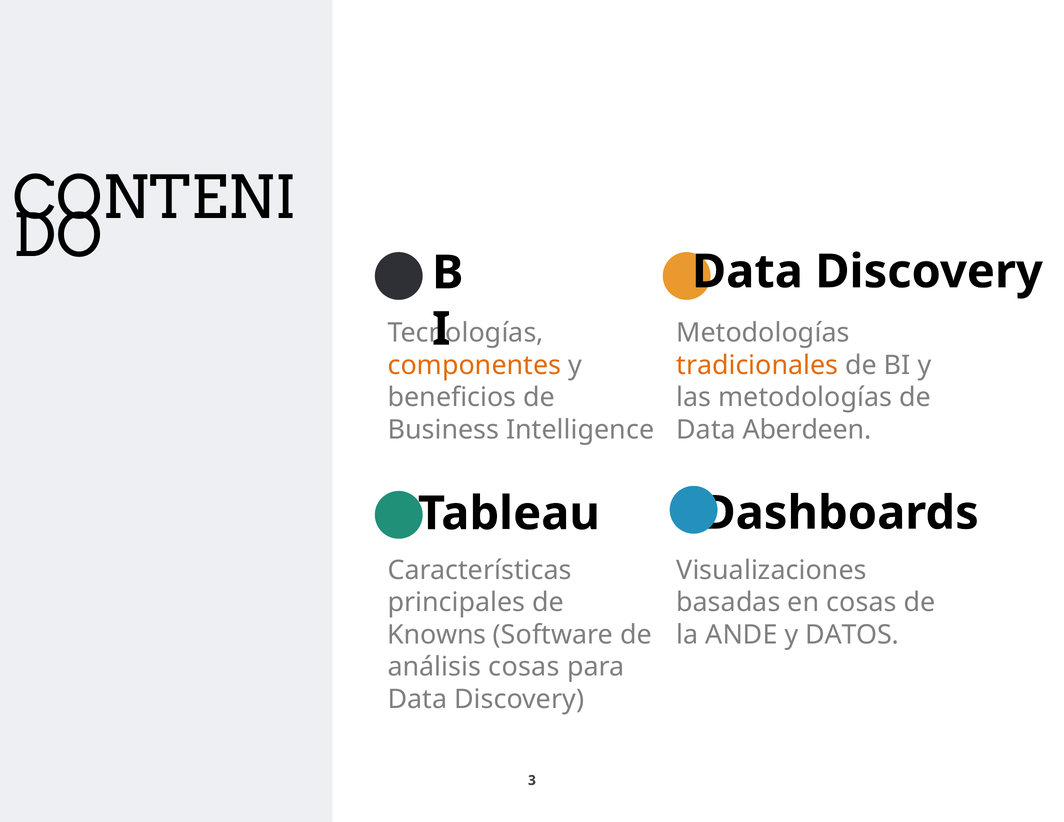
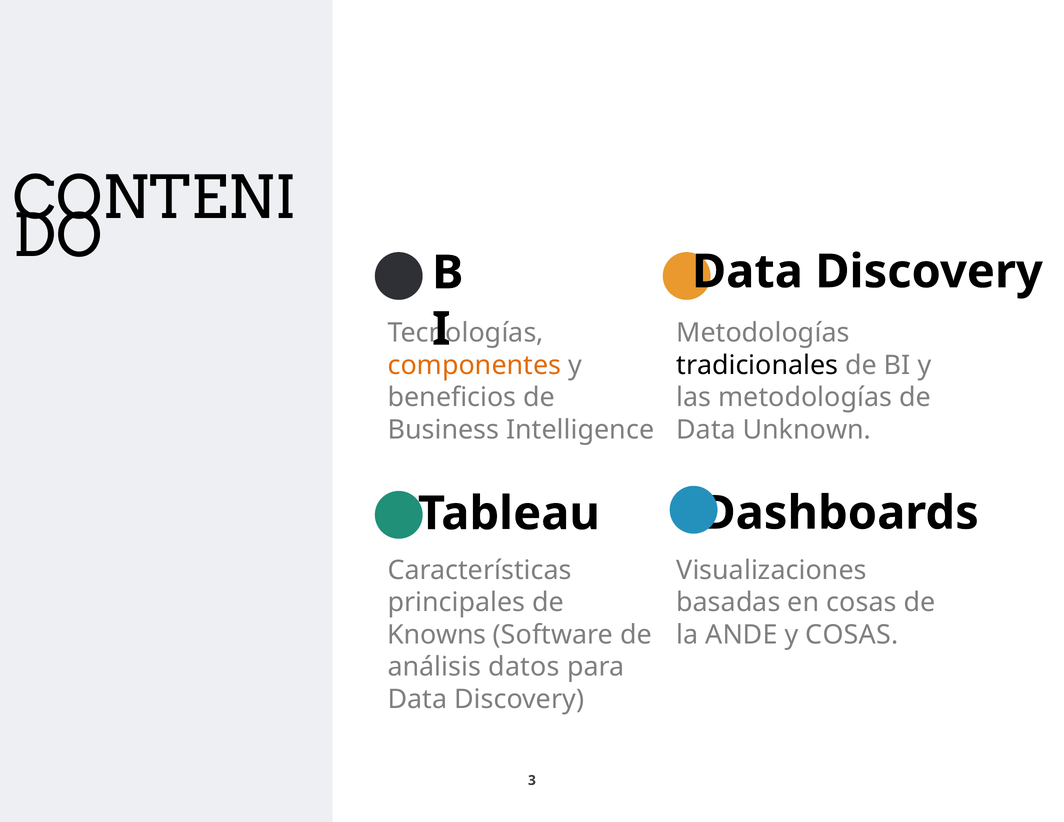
tradicionales colour: orange -> black
Aberdeen: Aberdeen -> Unknown
y DATOS: DATOS -> COSAS
análisis cosas: cosas -> datos
